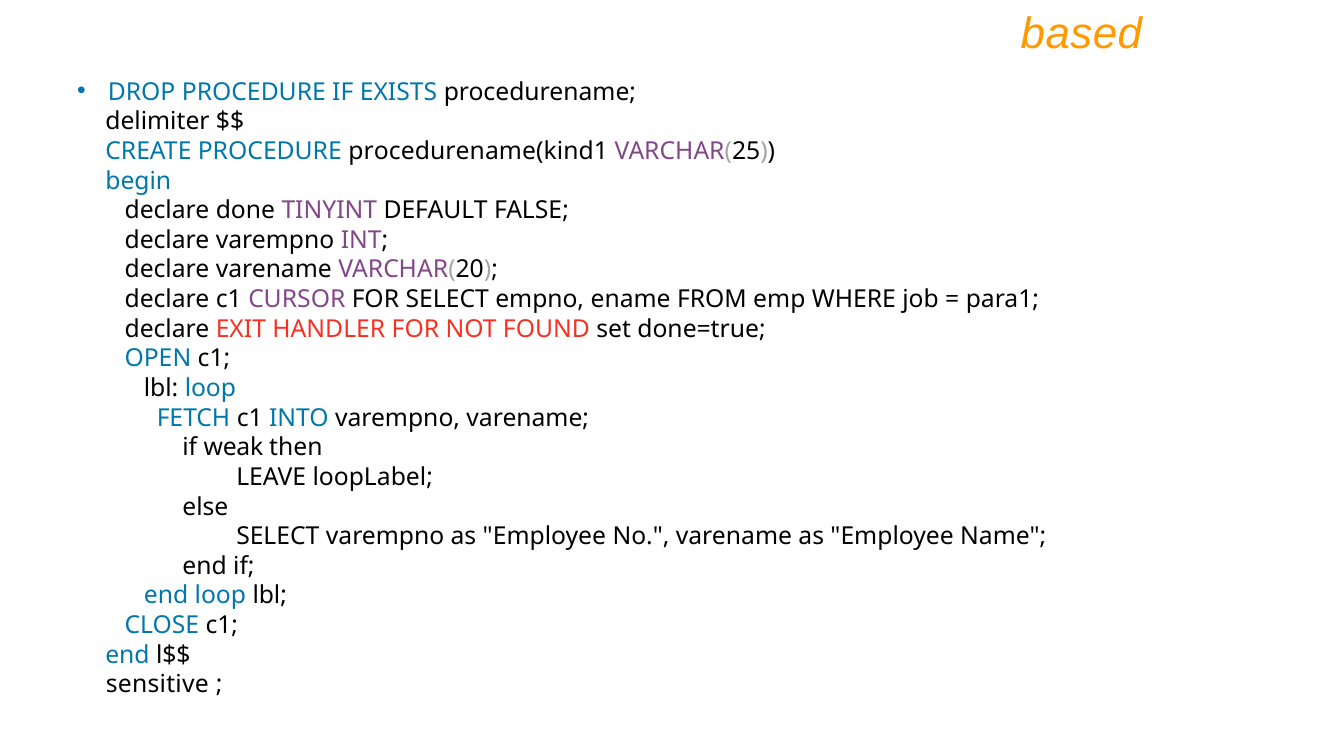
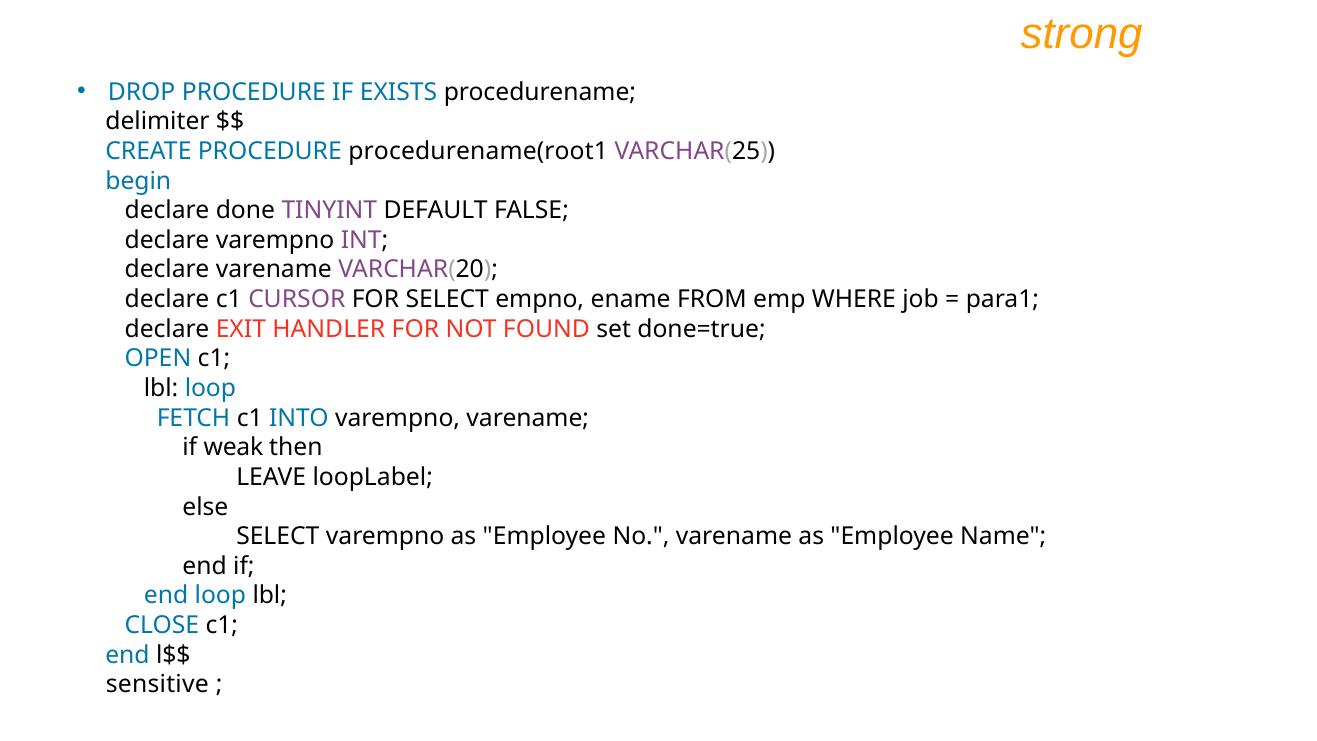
based: based -> strong
procedurename(kind1: procedurename(kind1 -> procedurename(root1
